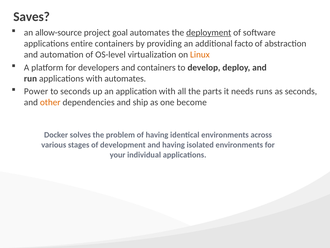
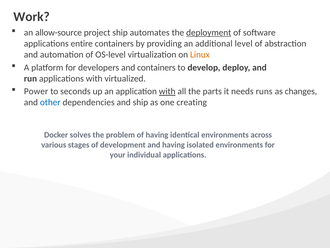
Saves: Saves -> Work
project goal: goal -> ship
facto: facto -> level
with automates: automates -> virtualized
with at (167, 91) underline: none -> present
as seconds: seconds -> changes
other colour: orange -> blue
become: become -> creating
